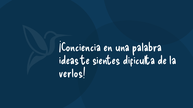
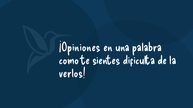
¡Conciencia: ¡Conciencia -> ¡Opiniones
ideas: ideas -> como
